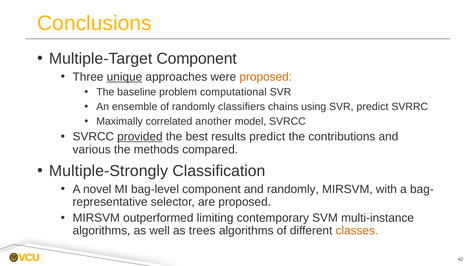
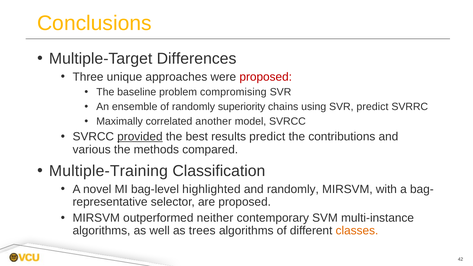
Multiple-Target Component: Component -> Differences
unique underline: present -> none
proposed at (266, 77) colour: orange -> red
computational: computational -> compromising
classifiers: classifiers -> superiority
Multiple-Strongly: Multiple-Strongly -> Multiple-Training
bag-level component: component -> highlighted
limiting: limiting -> neither
